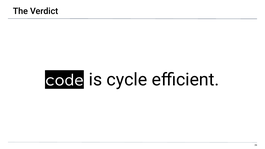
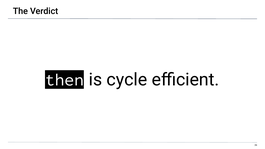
code: code -> then
